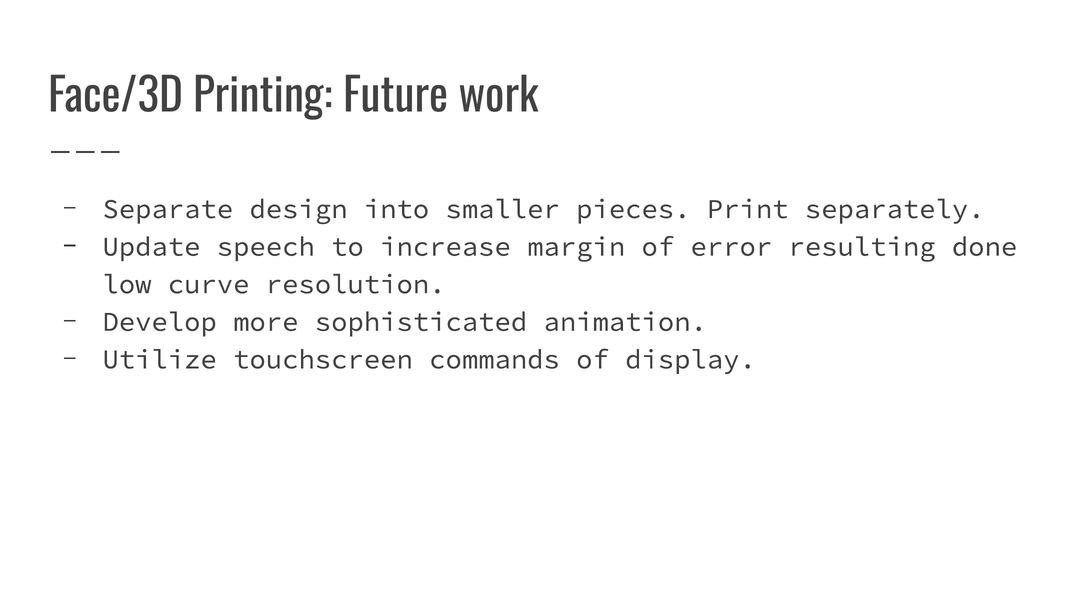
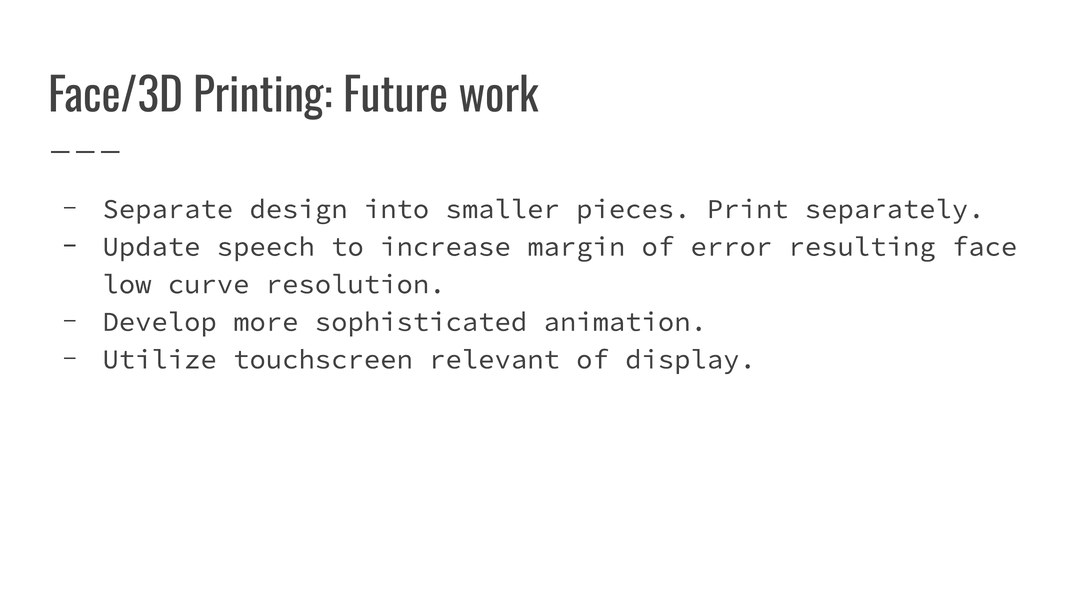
done: done -> face
commands: commands -> relevant
